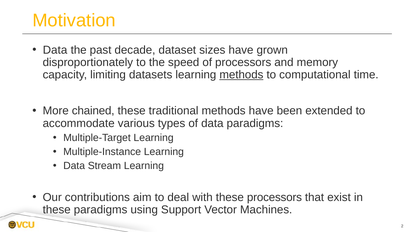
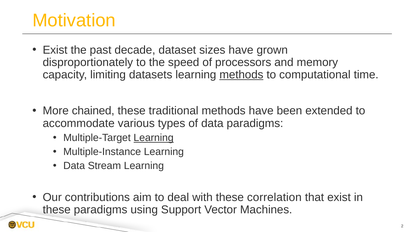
Data at (55, 50): Data -> Exist
Learning at (154, 138) underline: none -> present
these processors: processors -> correlation
